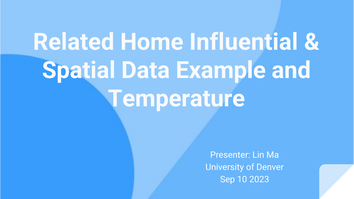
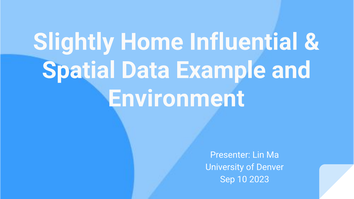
Related: Related -> Slightly
Temperature: Temperature -> Environment
